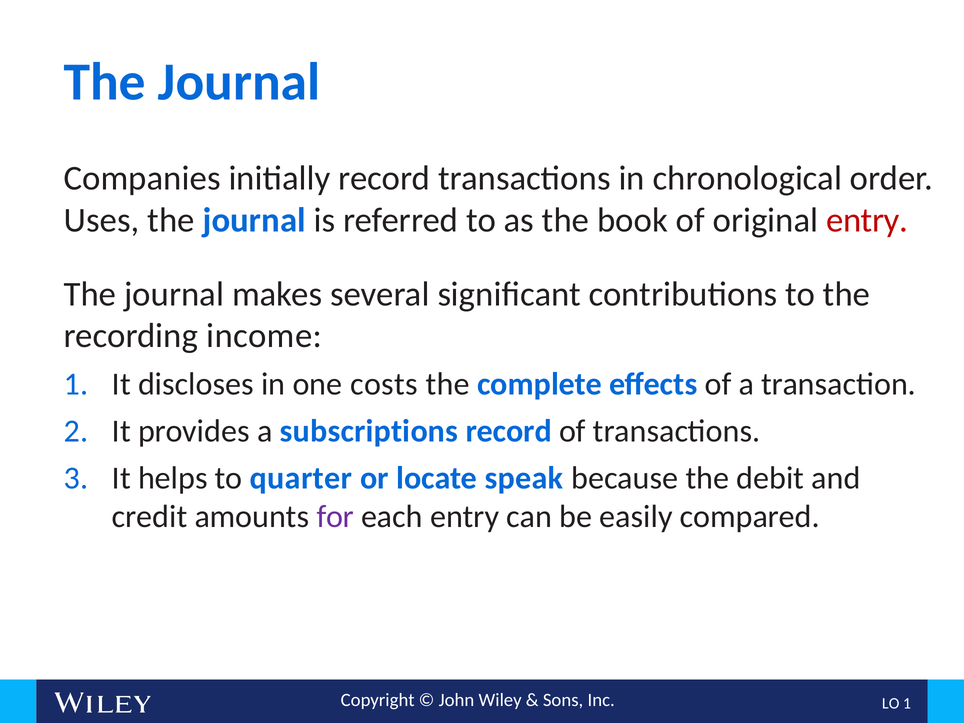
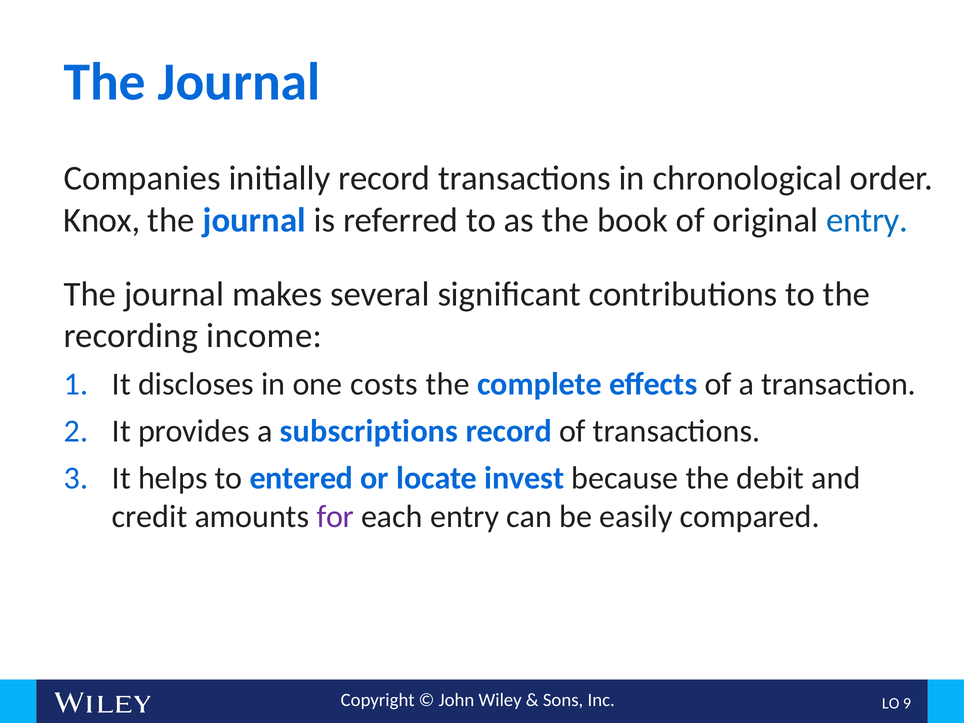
Uses: Uses -> Knox
entry at (867, 220) colour: red -> blue
quarter: quarter -> entered
speak: speak -> invest
O 1: 1 -> 9
